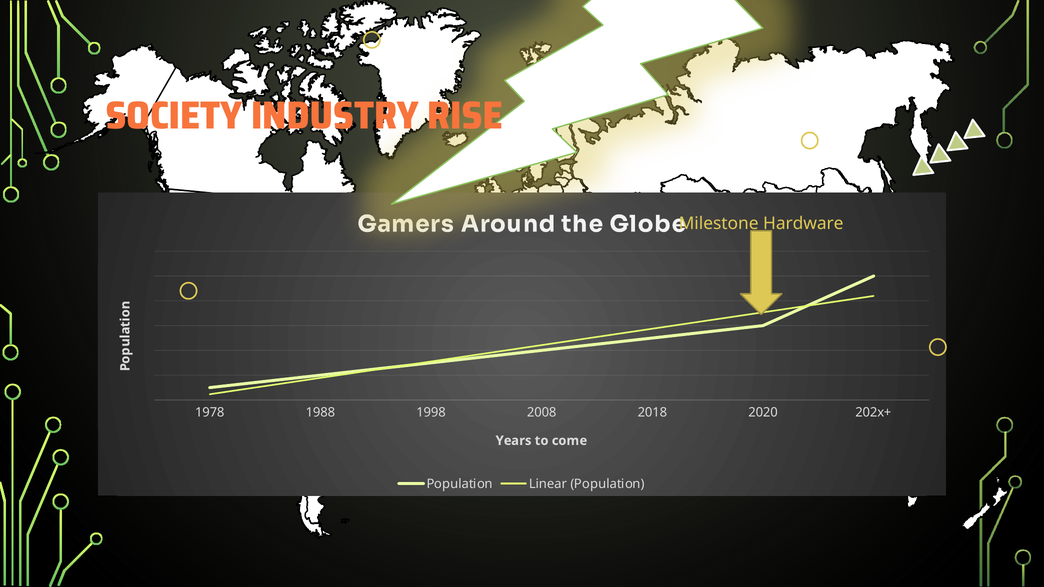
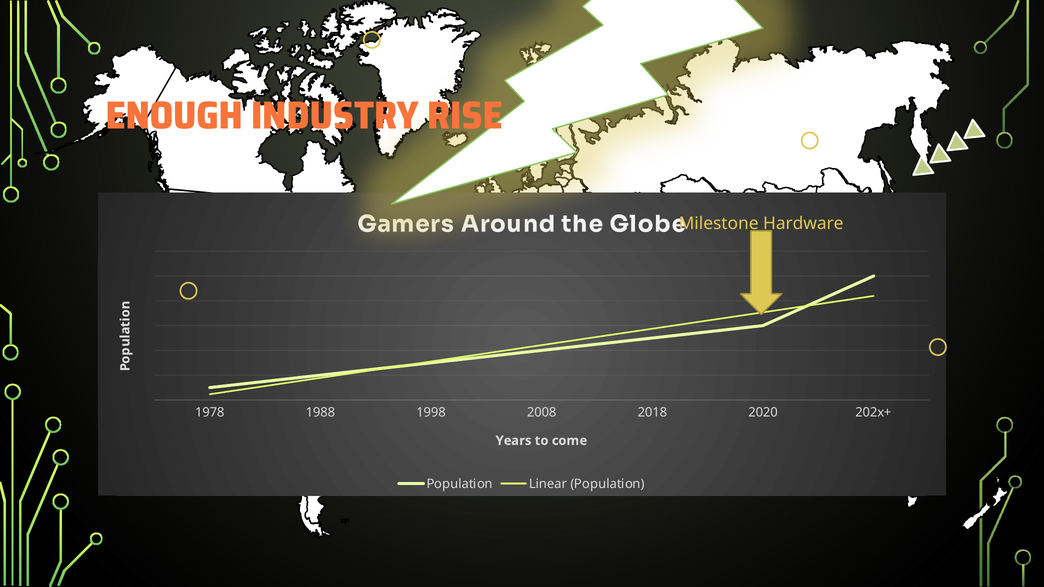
SOCIETY: SOCIETY -> ENOUGH
